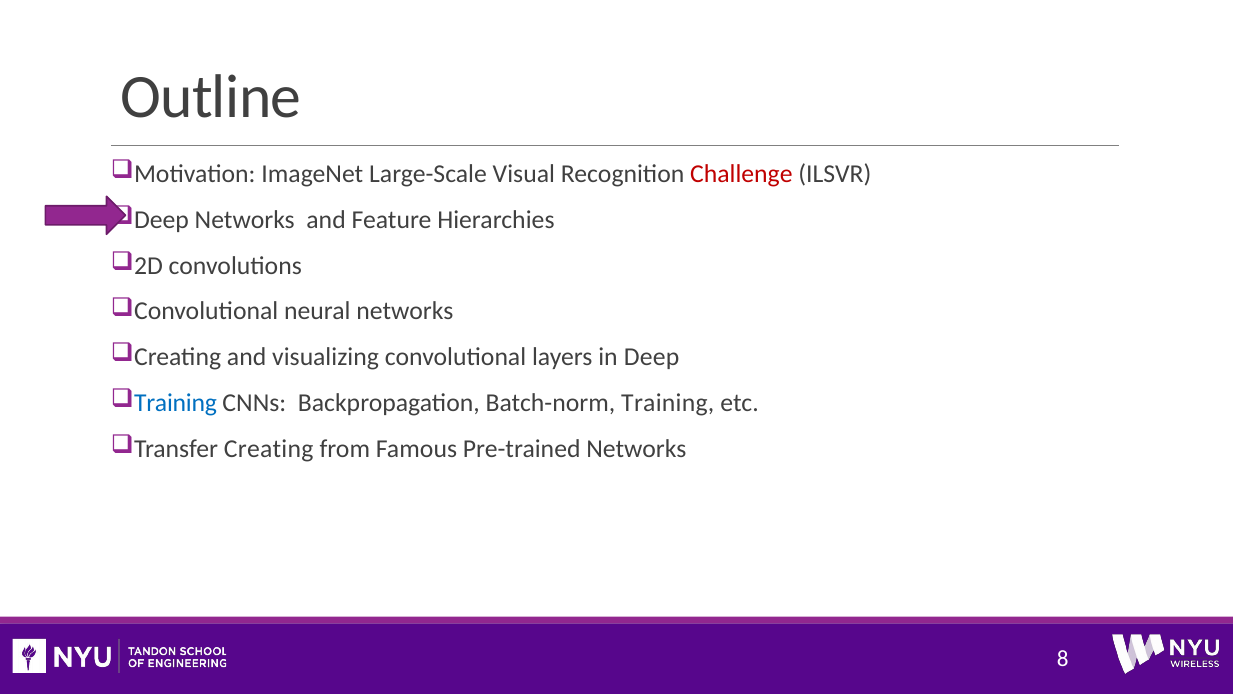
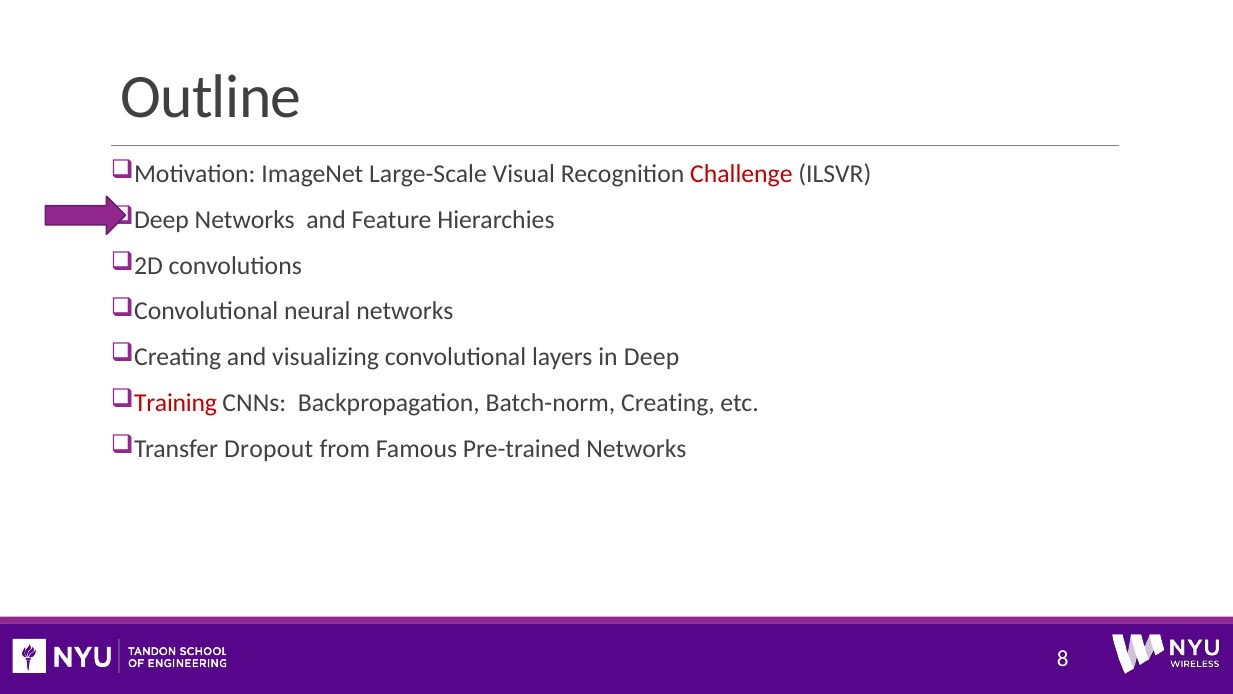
Training at (175, 403) colour: blue -> red
Batch-norm Training: Training -> Creating
Transfer Creating: Creating -> Dropout
